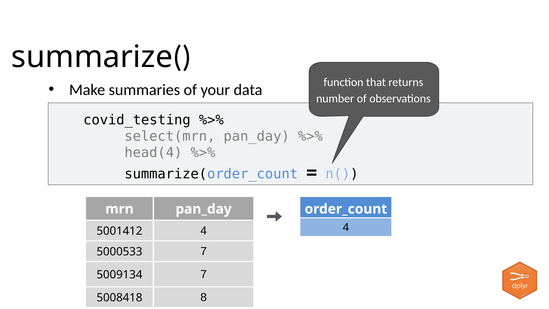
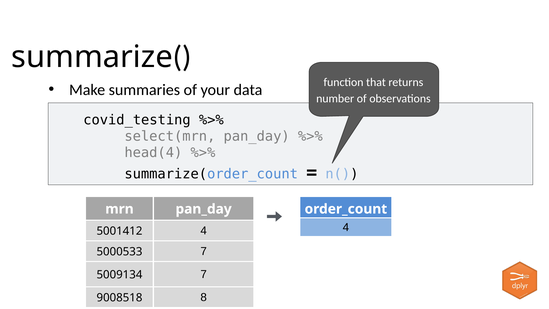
5008418: 5008418 -> 9008518
